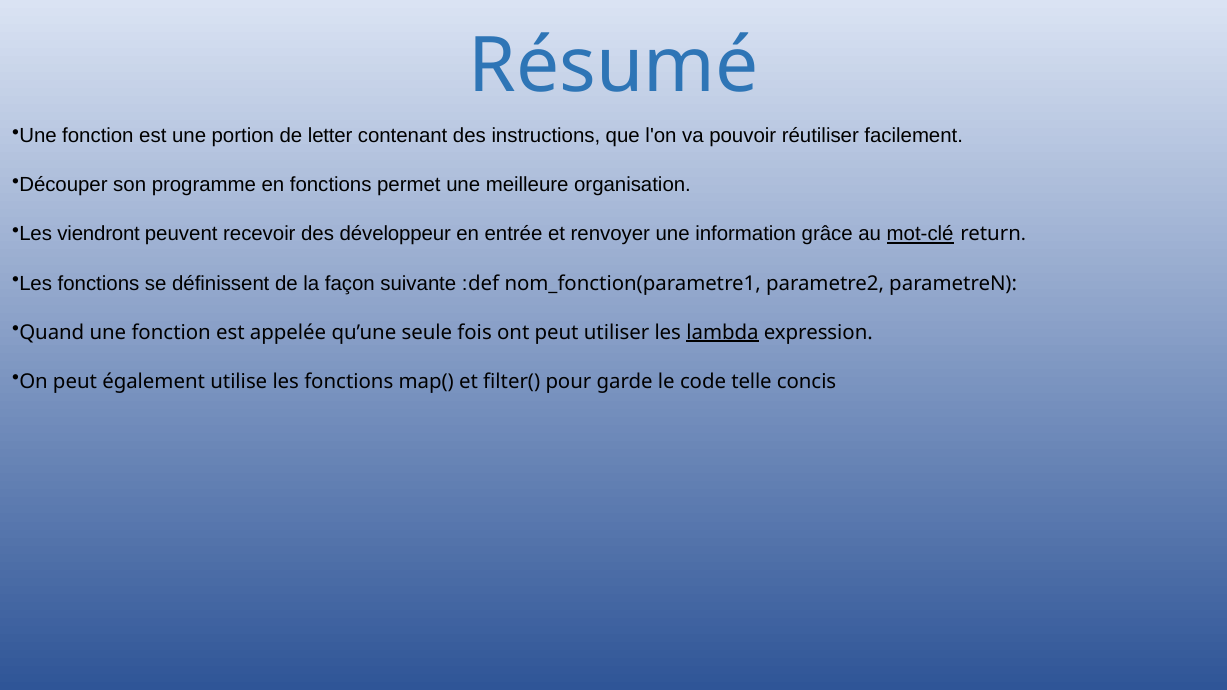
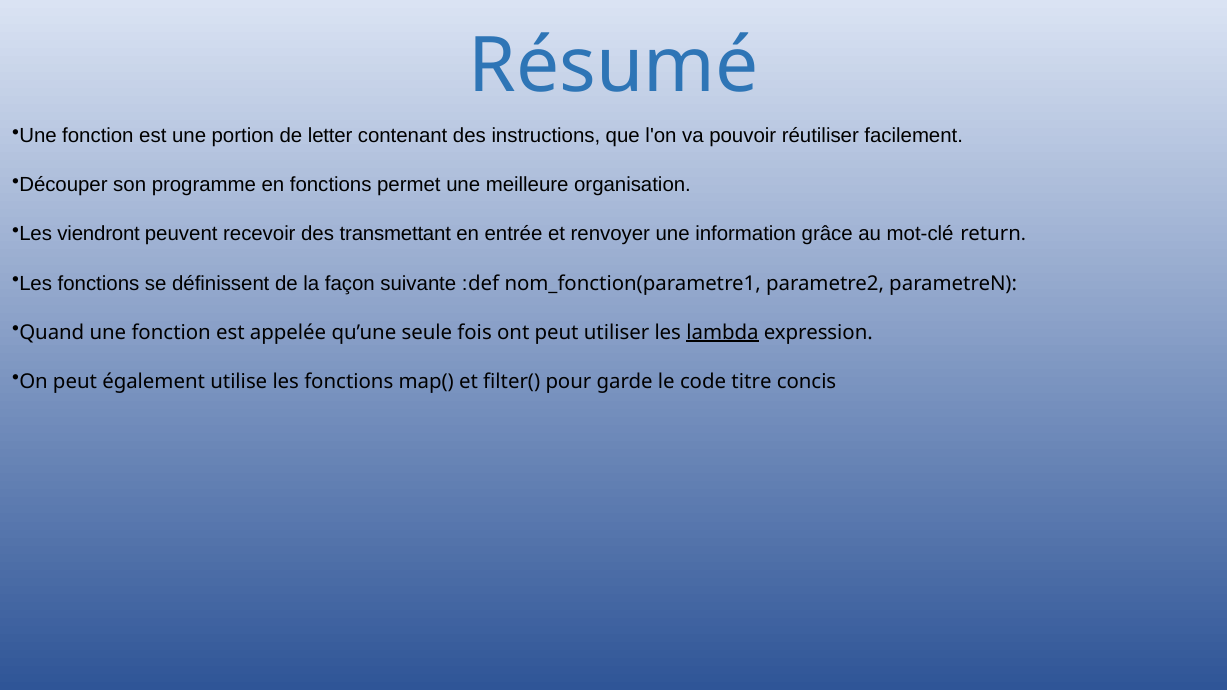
développeur: développeur -> transmettant
mot-clé underline: present -> none
telle: telle -> titre
